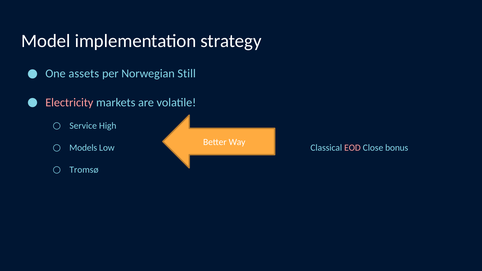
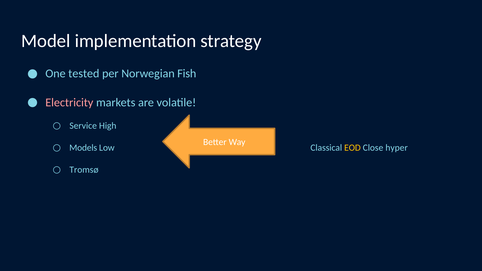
assets: assets -> tested
Still: Still -> Fish
EOD colour: pink -> yellow
bonus: bonus -> hyper
